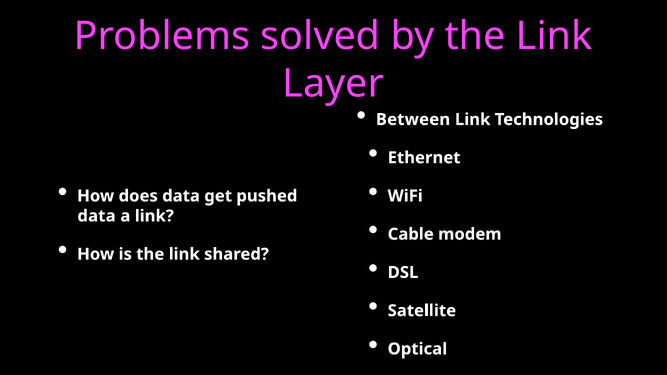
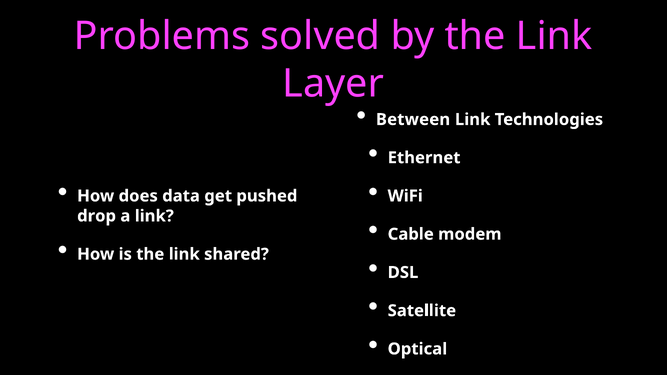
data at (96, 216): data -> drop
